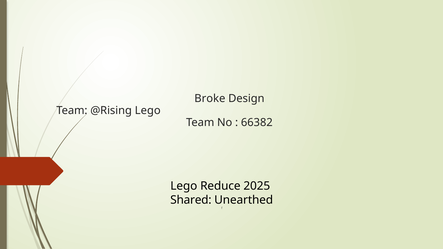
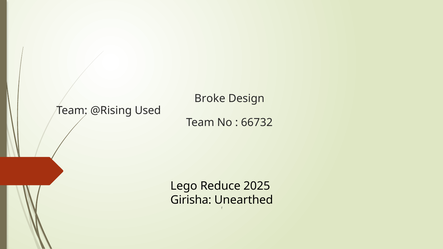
@Rising Lego: Lego -> Used
66382: 66382 -> 66732
Shared: Shared -> Girisha
